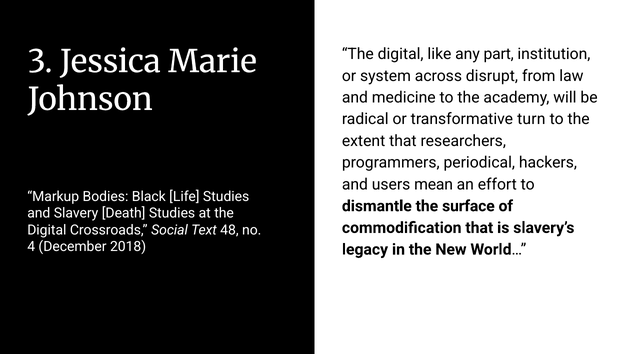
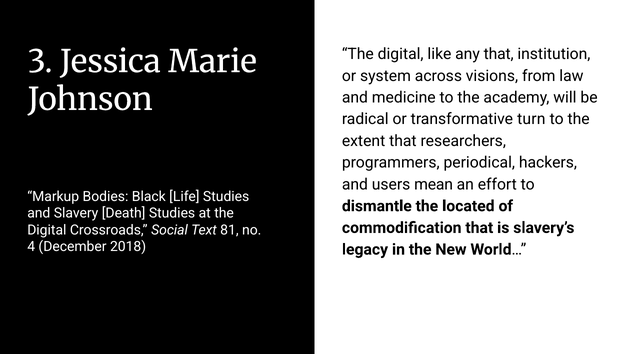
any part: part -> that
disrupt: disrupt -> visions
surface: surface -> located
48: 48 -> 81
